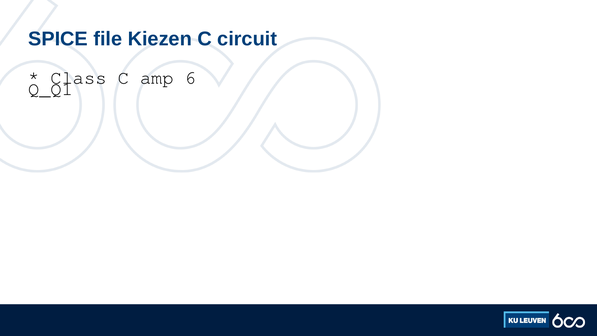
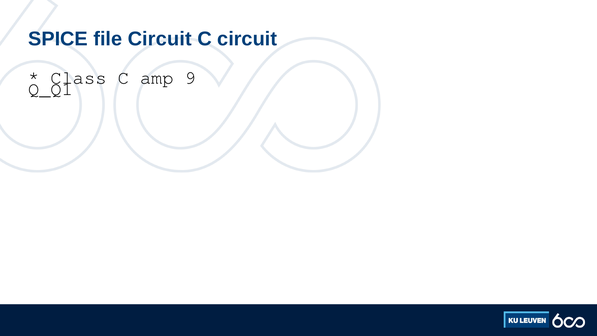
file Kiezen: Kiezen -> Circuit
6: 6 -> 9
